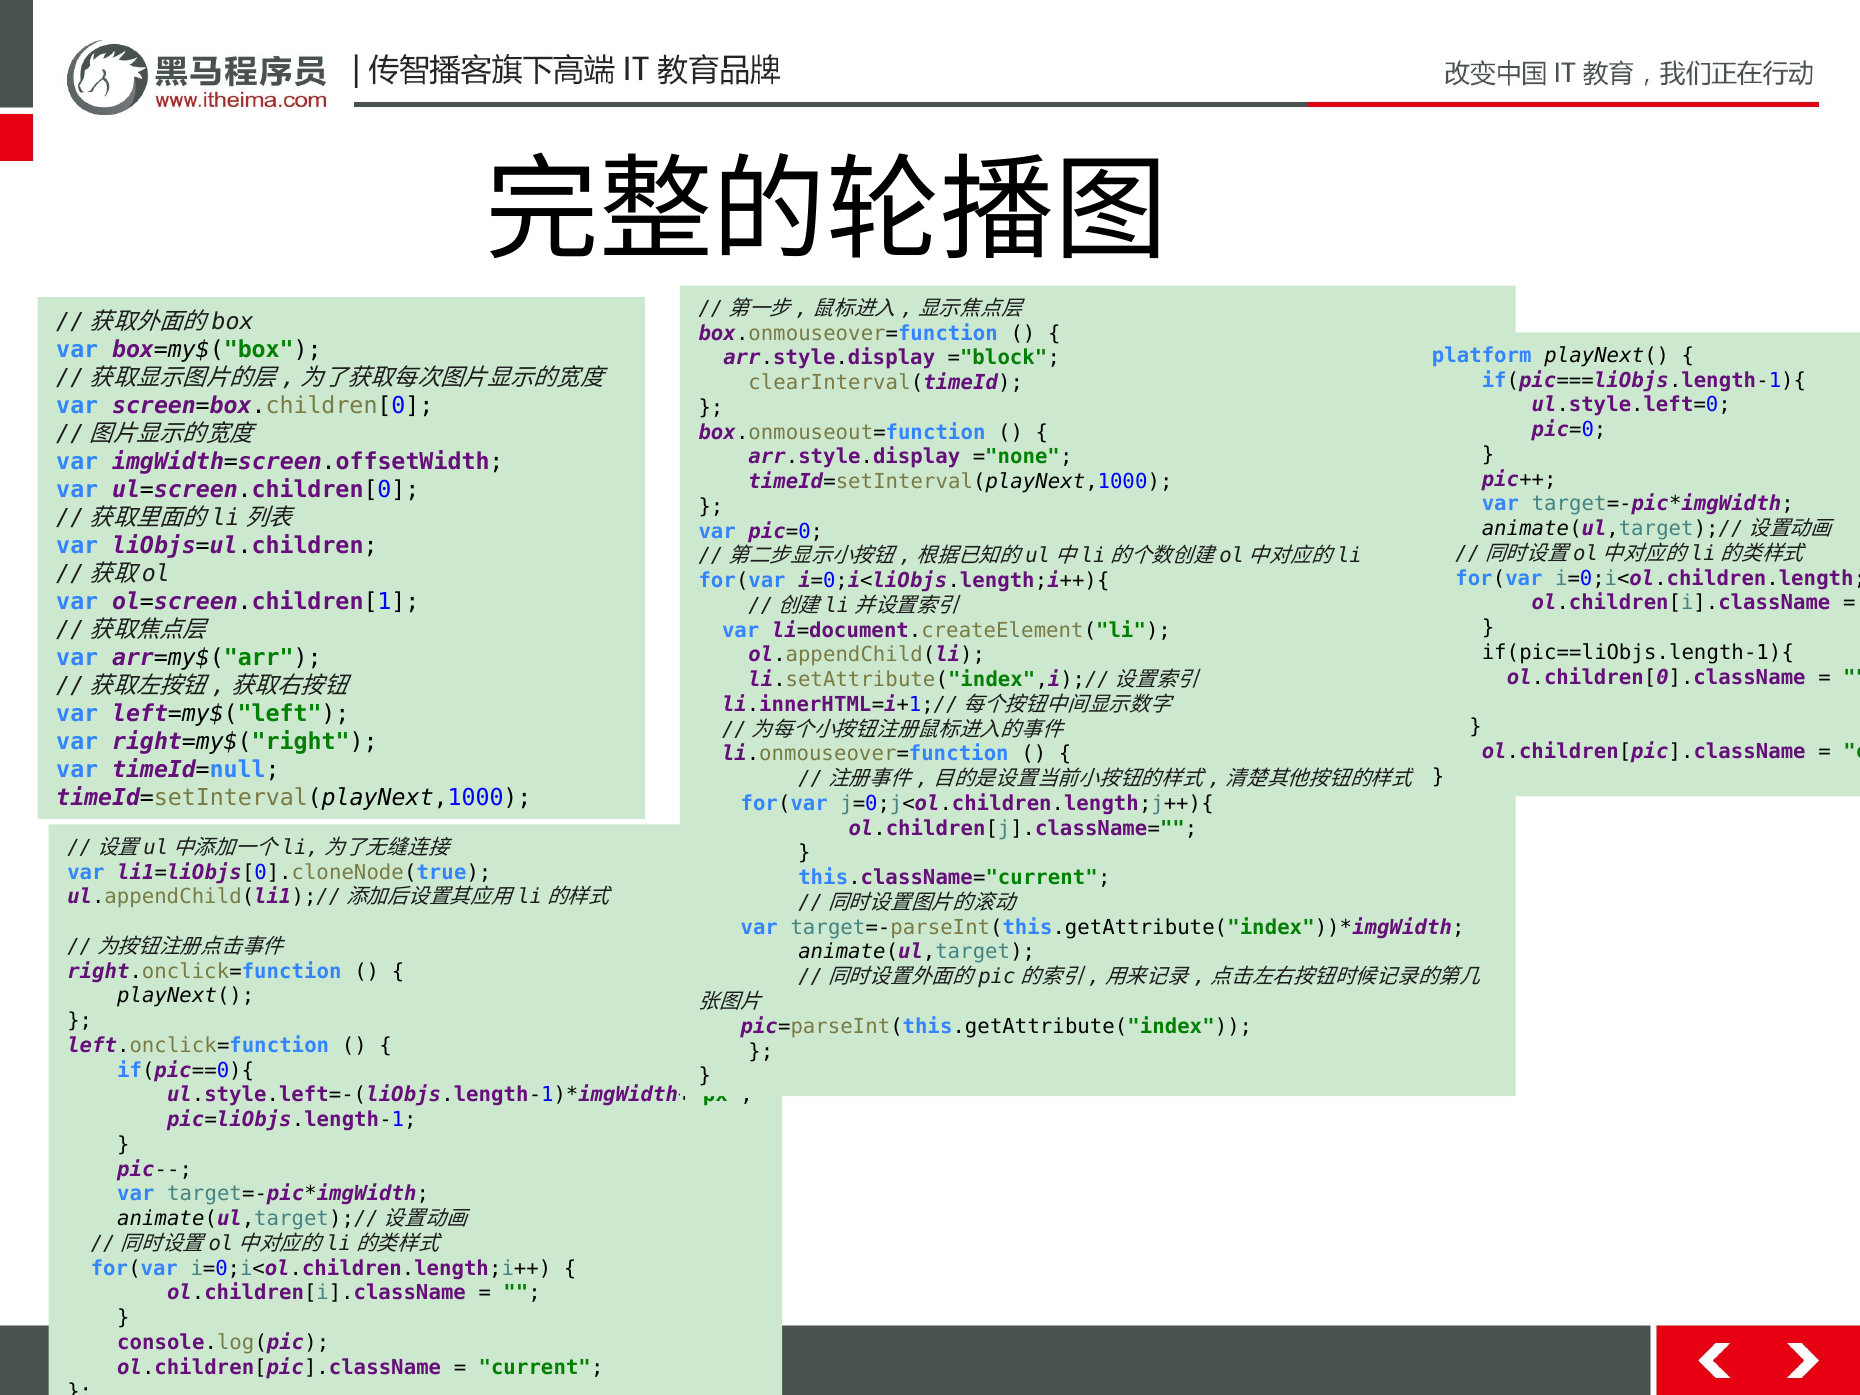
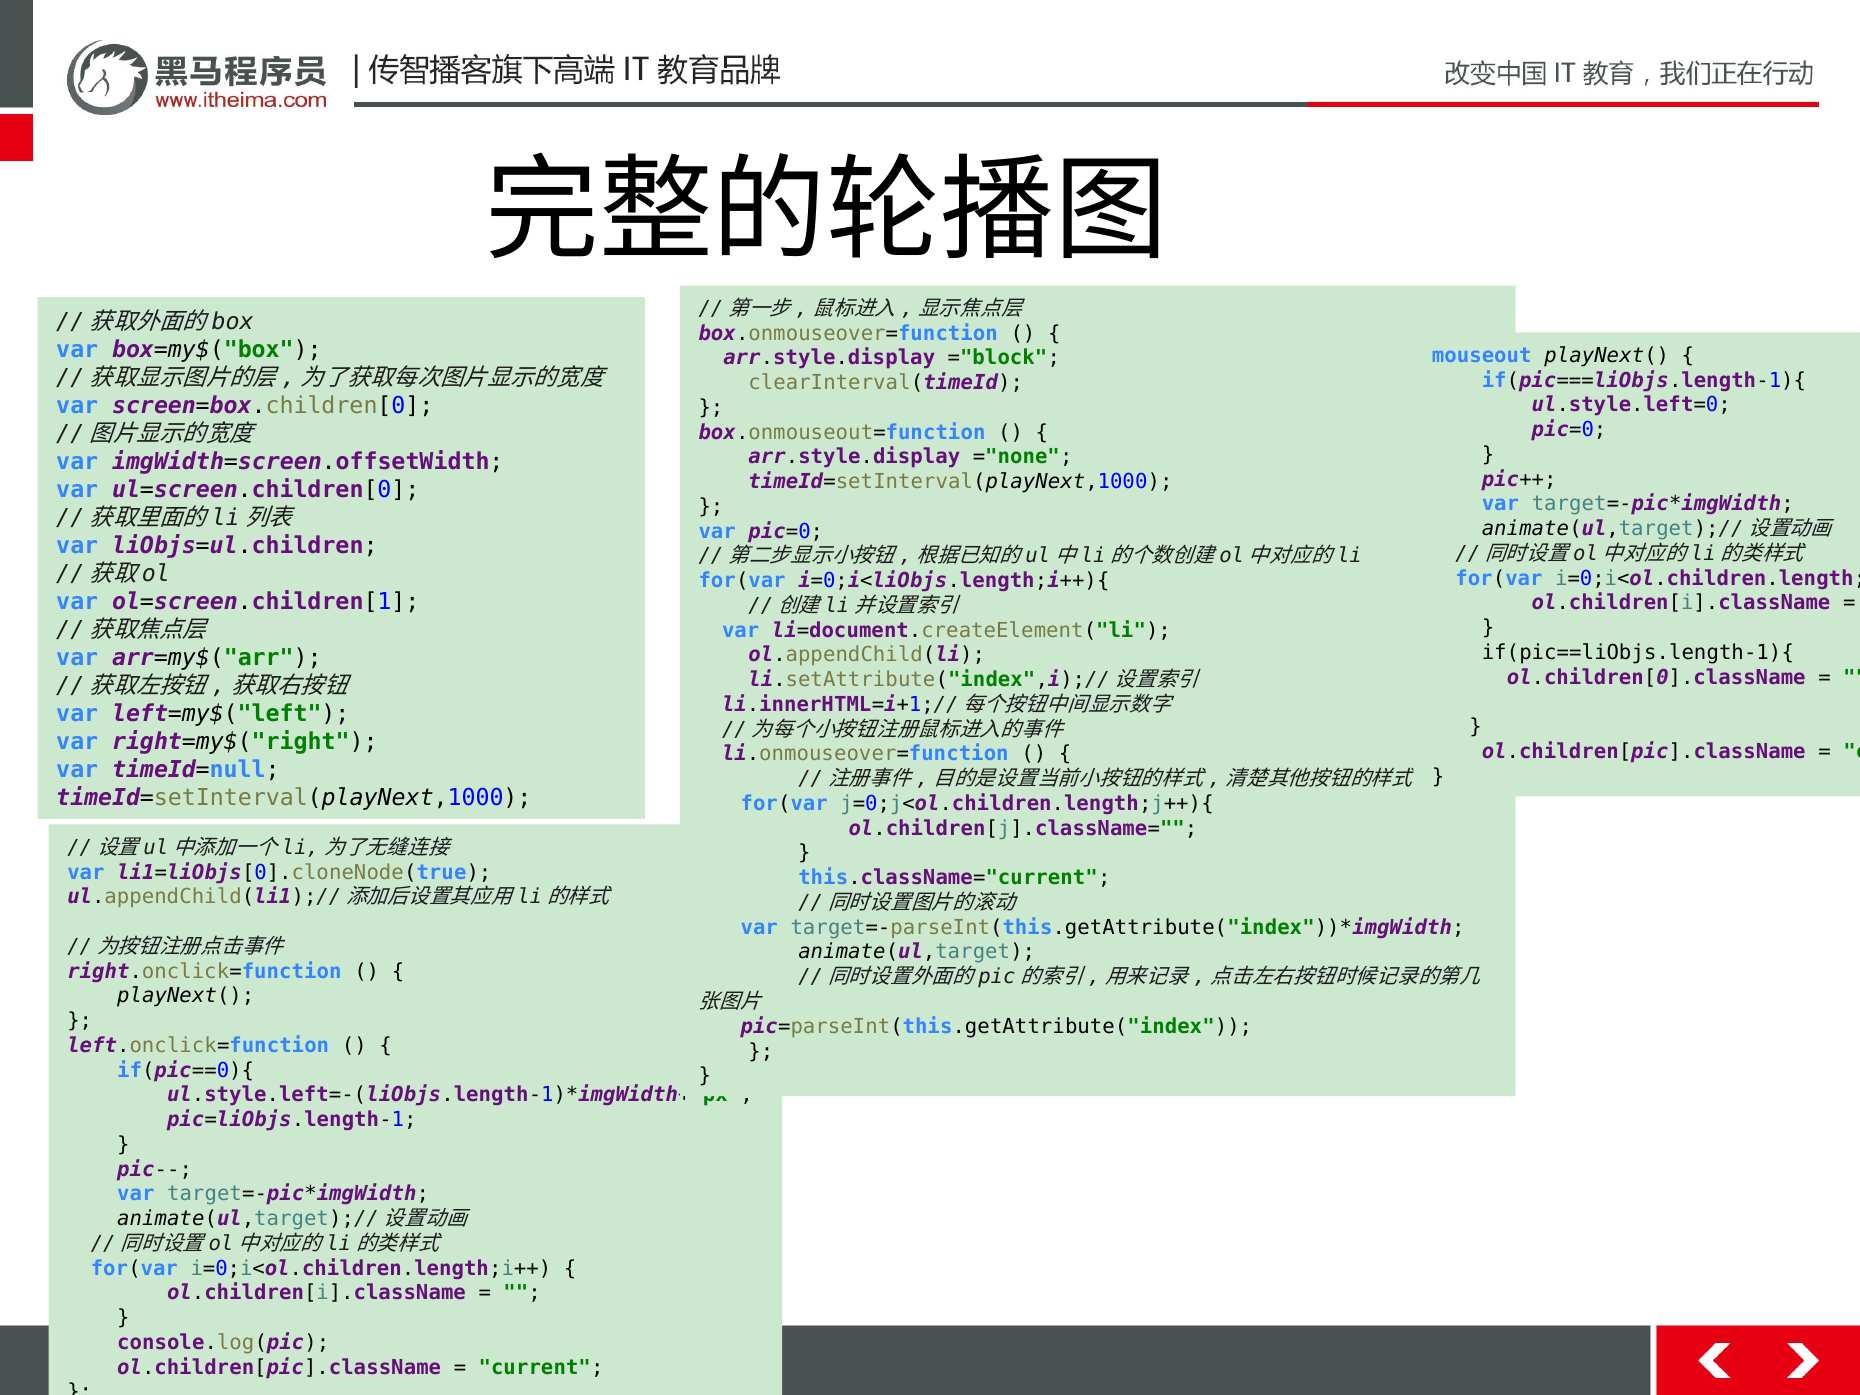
platform: platform -> mouseout
